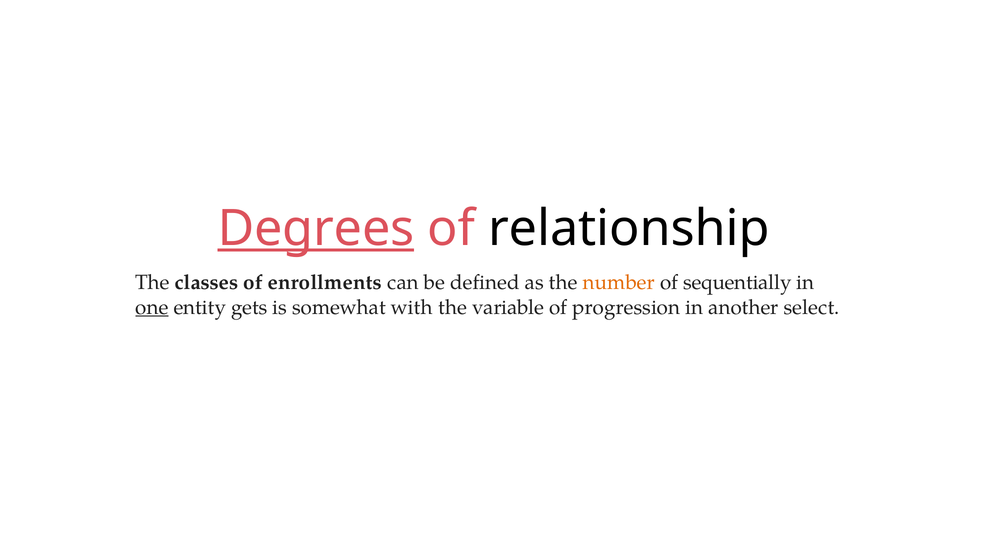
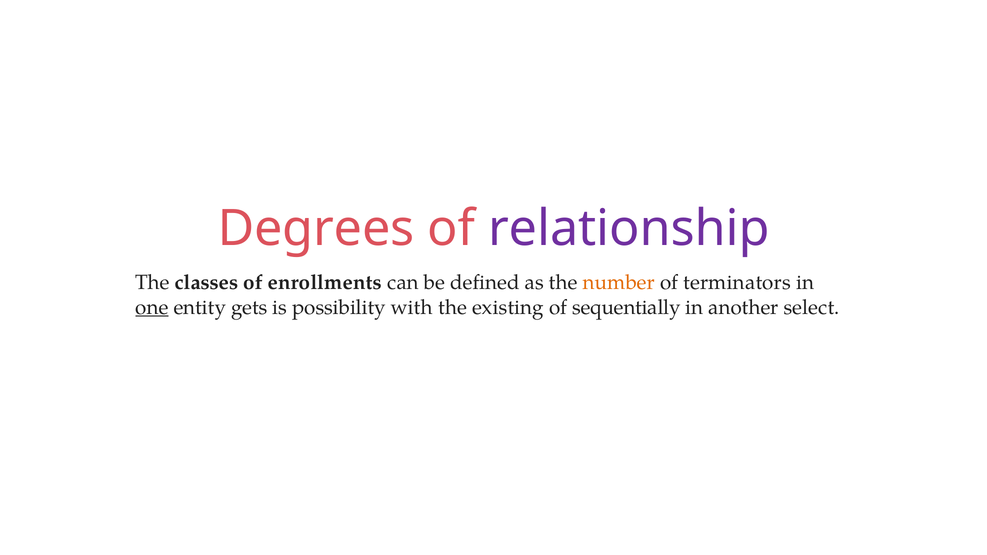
Degrees underline: present -> none
relationship colour: black -> purple
sequentially: sequentially -> terminators
somewhat: somewhat -> possibility
variable: variable -> existing
progression: progression -> sequentially
